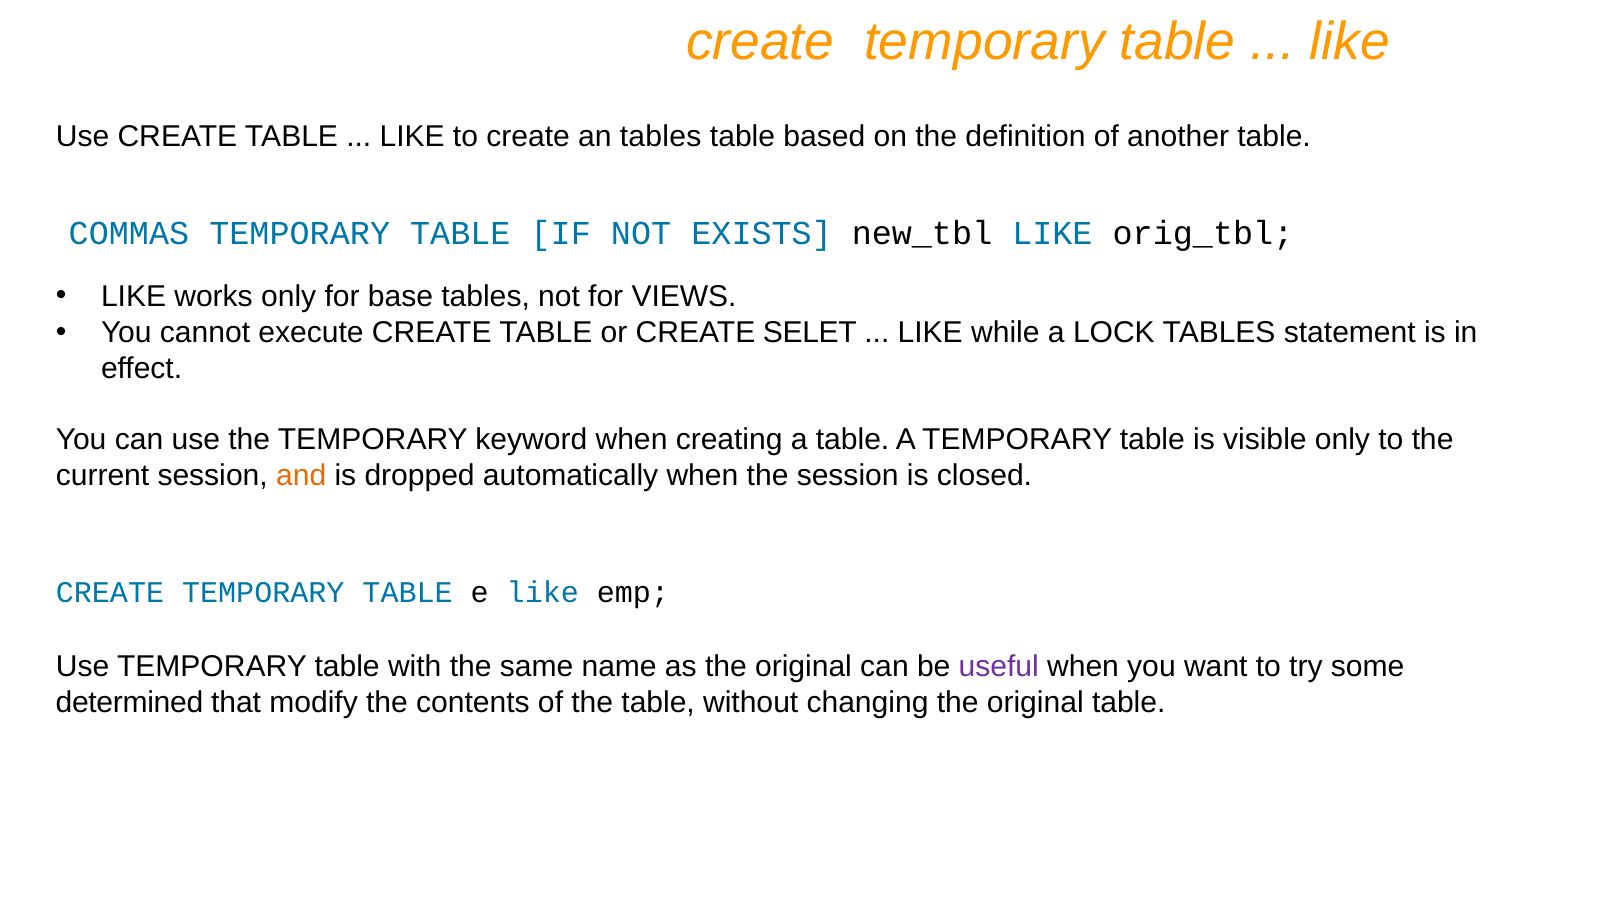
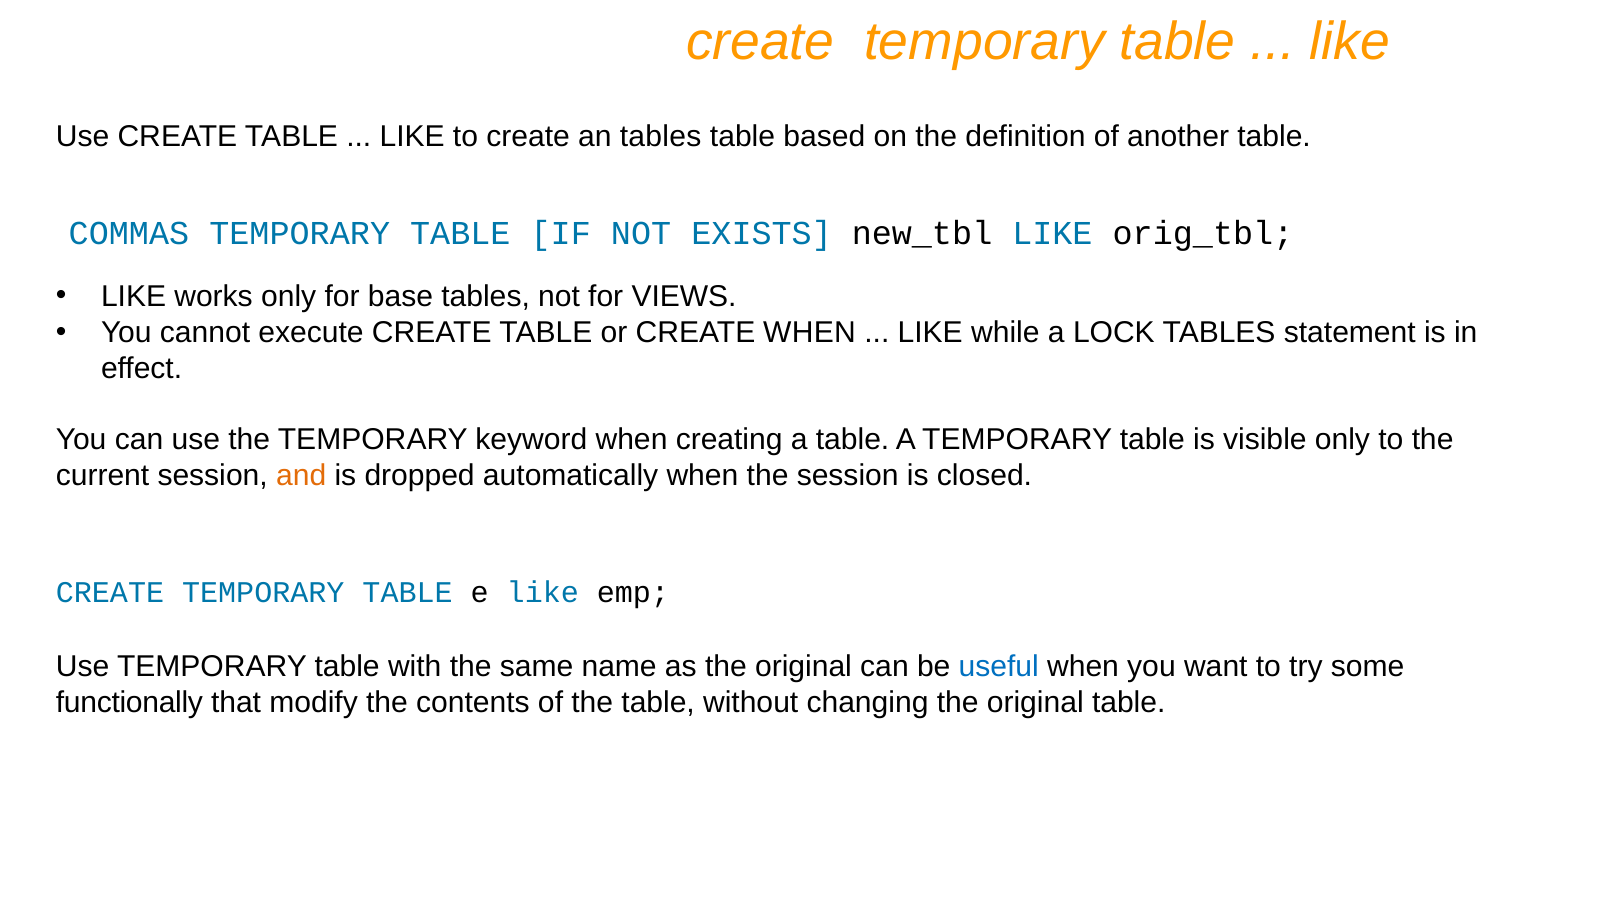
CREATE SELET: SELET -> WHEN
useful colour: purple -> blue
determined: determined -> functionally
